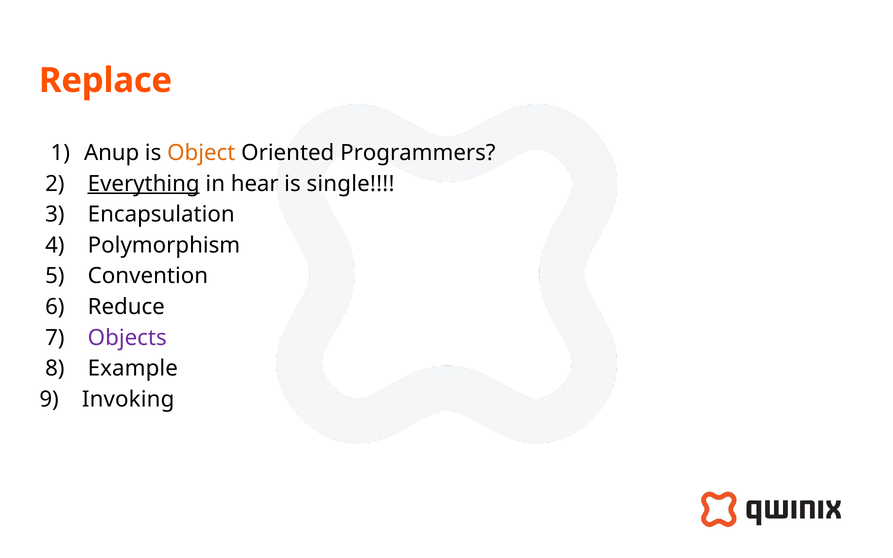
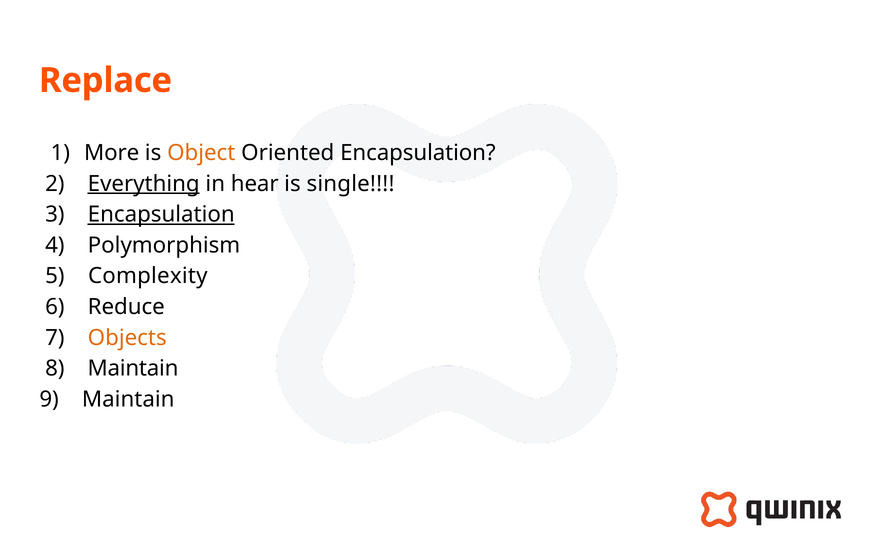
Anup: Anup -> More
Oriented Programmers: Programmers -> Encapsulation
Encapsulation at (161, 215) underline: none -> present
Convention: Convention -> Complexity
Objects colour: purple -> orange
8 Example: Example -> Maintain
9 Invoking: Invoking -> Maintain
